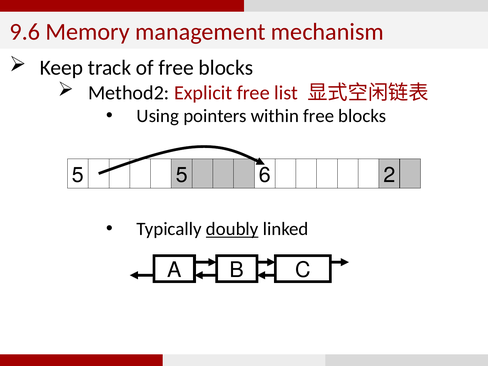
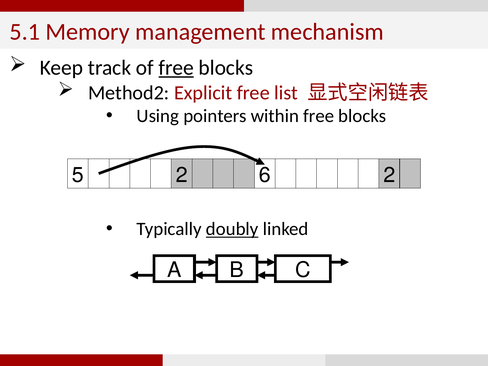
9.6: 9.6 -> 5.1
free at (176, 68) underline: none -> present
5 5: 5 -> 2
